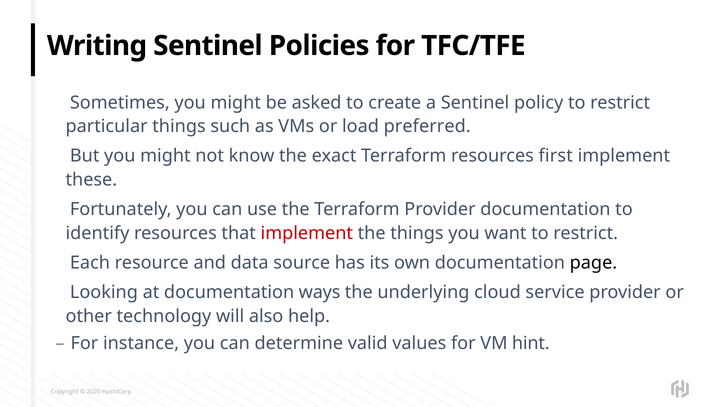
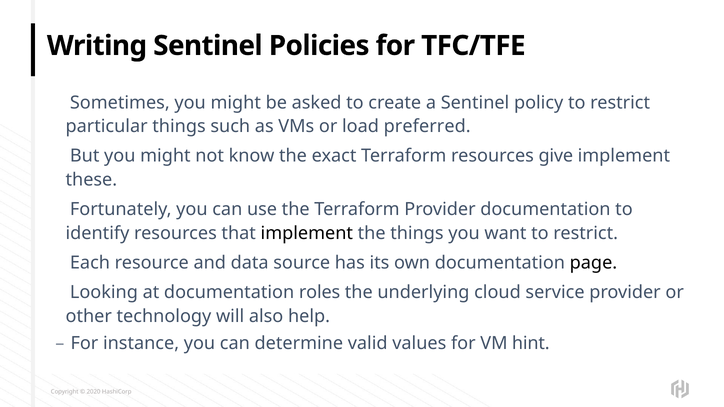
first: first -> give
implement at (307, 233) colour: red -> black
ways: ways -> roles
